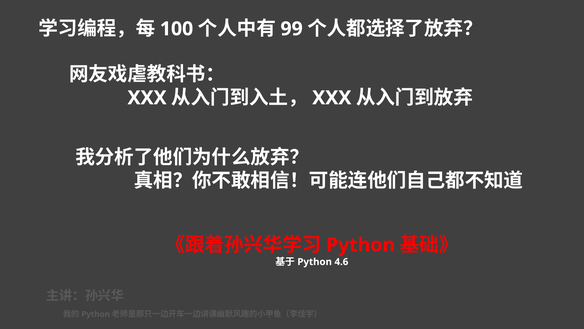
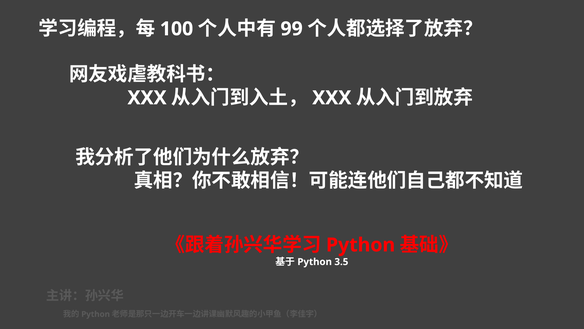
4.6: 4.6 -> 3.5
